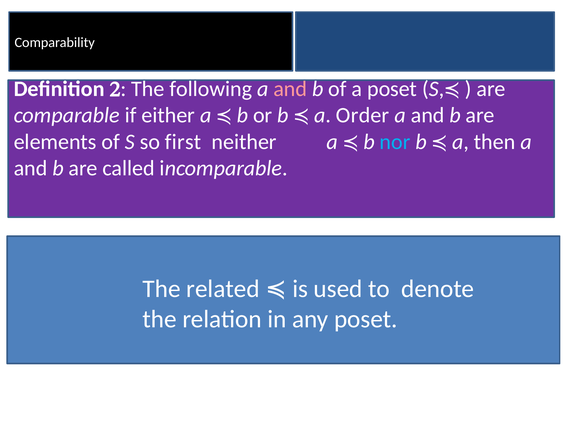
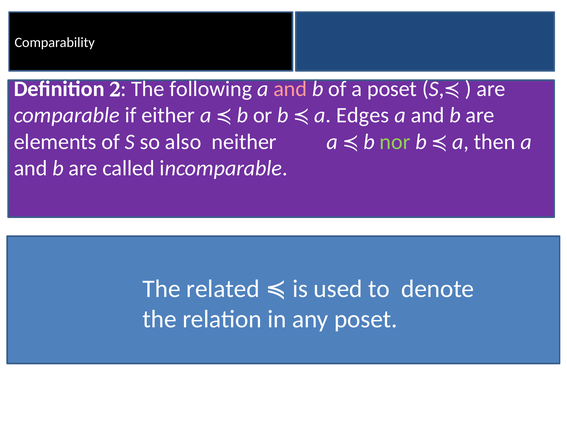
Order: Order -> Edges
first: first -> also
nor colour: light blue -> light green
